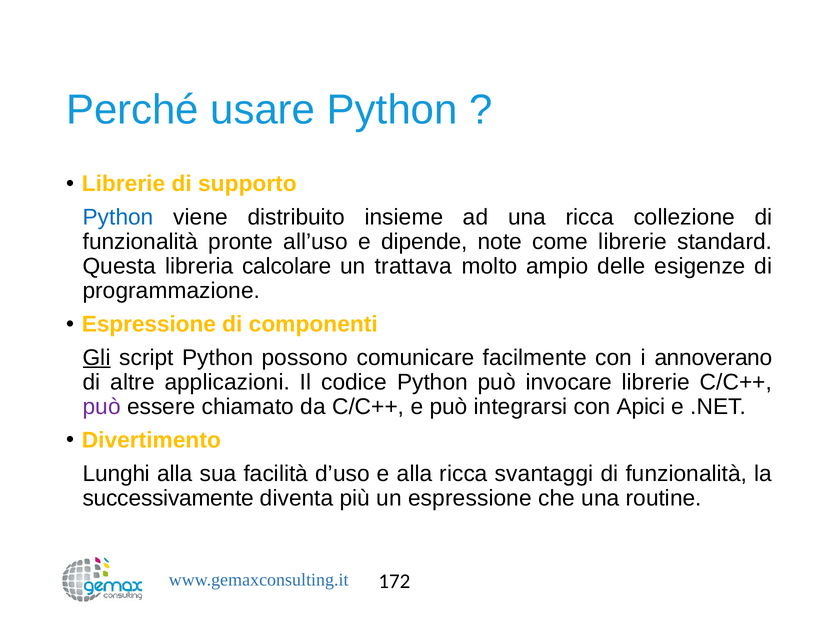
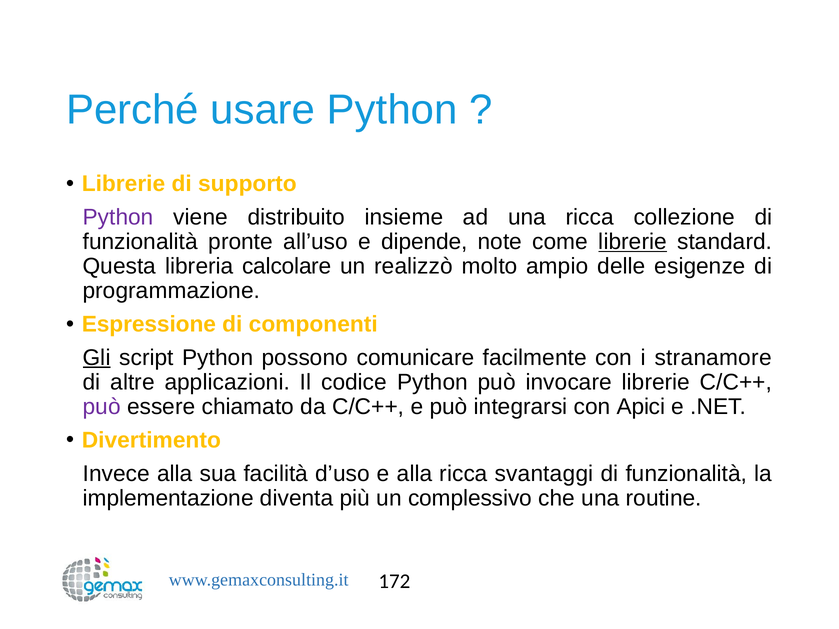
Python at (118, 217) colour: blue -> purple
librerie at (633, 242) underline: none -> present
trattava: trattava -> realizzò
annoverano: annoverano -> stranamore
Lunghi: Lunghi -> Invece
successivamente: successivamente -> implementazione
un espressione: espressione -> complessivo
